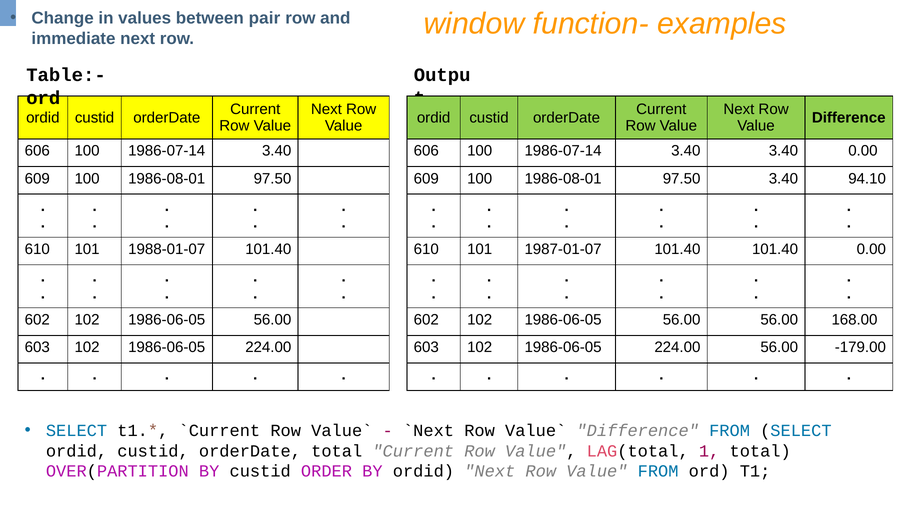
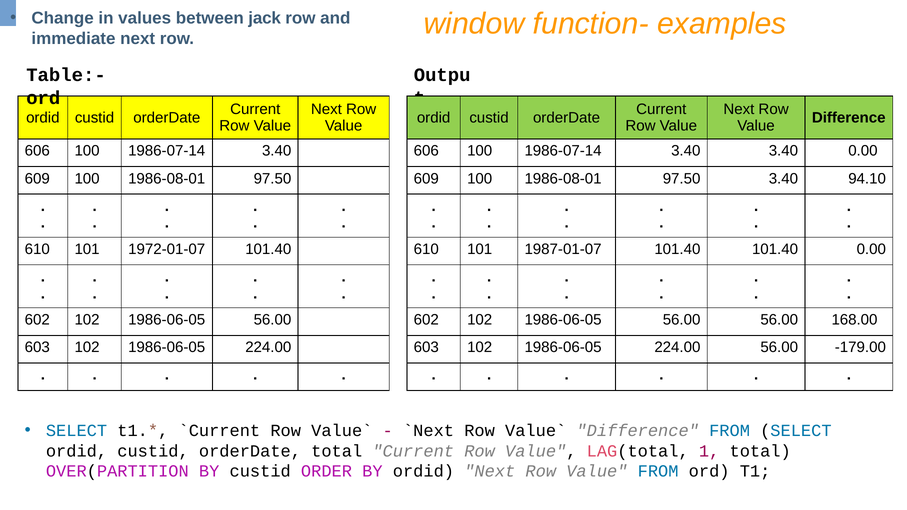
pair: pair -> jack
1988-01-07: 1988-01-07 -> 1972-01-07
